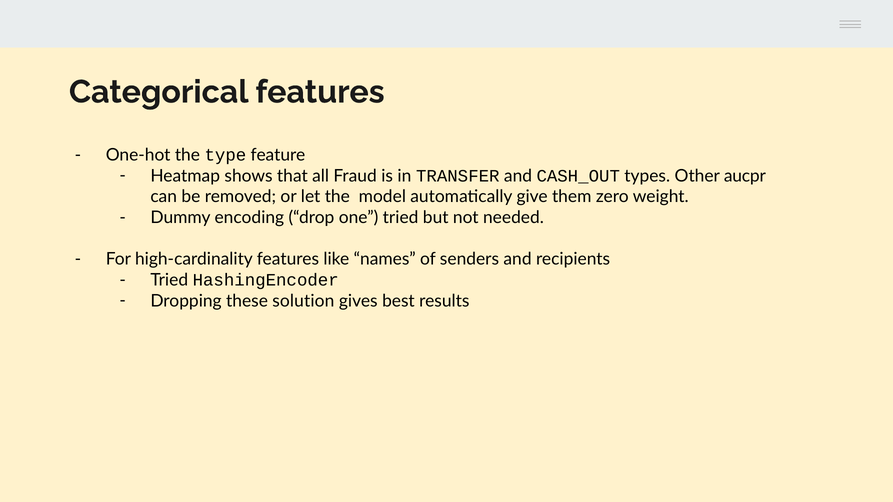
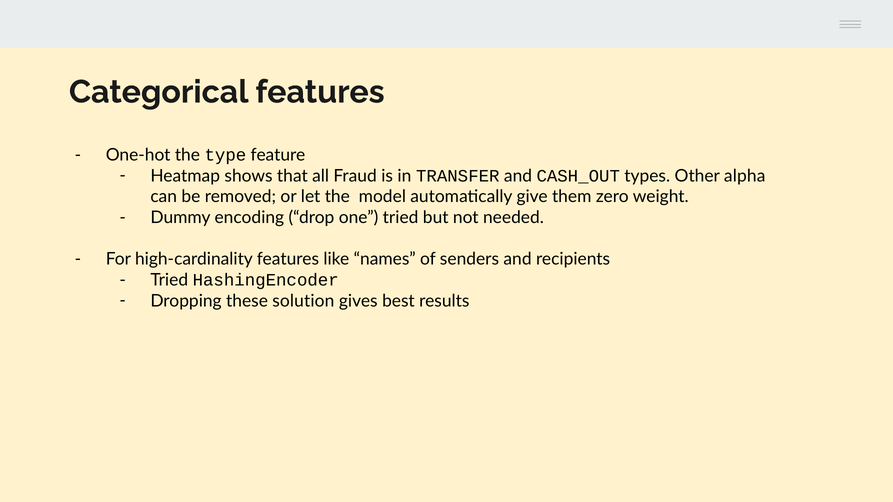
aucpr: aucpr -> alpha
